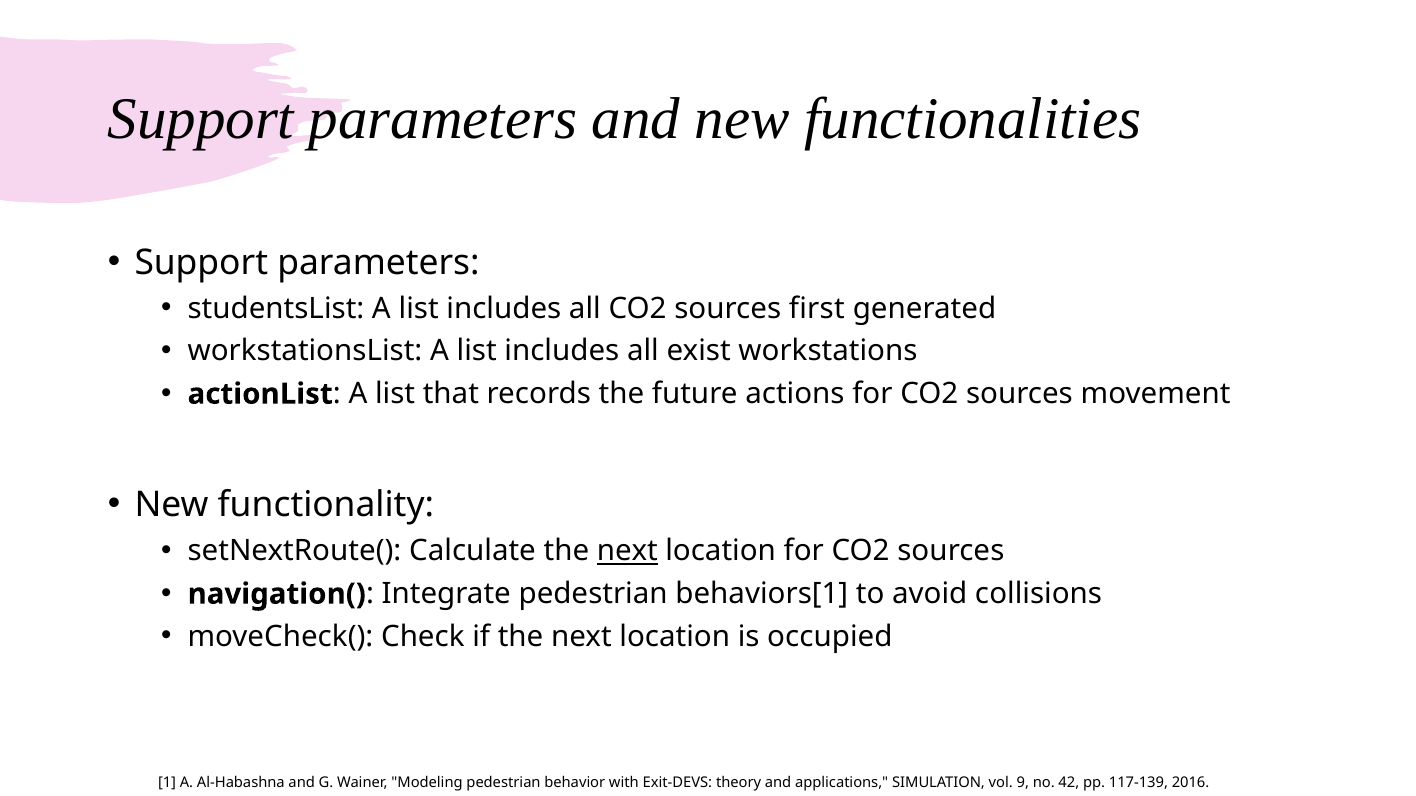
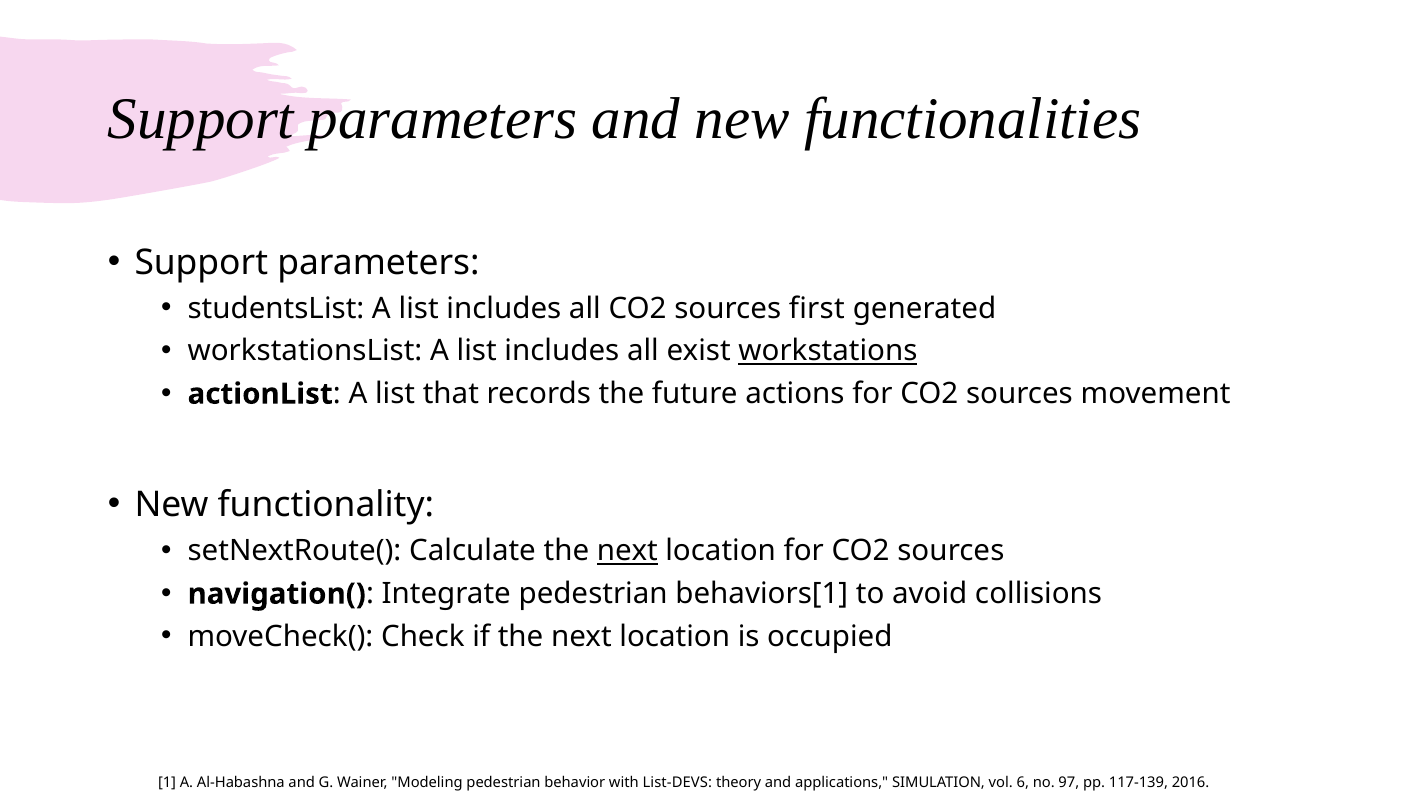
workstations underline: none -> present
Exit-DEVS: Exit-DEVS -> List-DEVS
9: 9 -> 6
42: 42 -> 97
